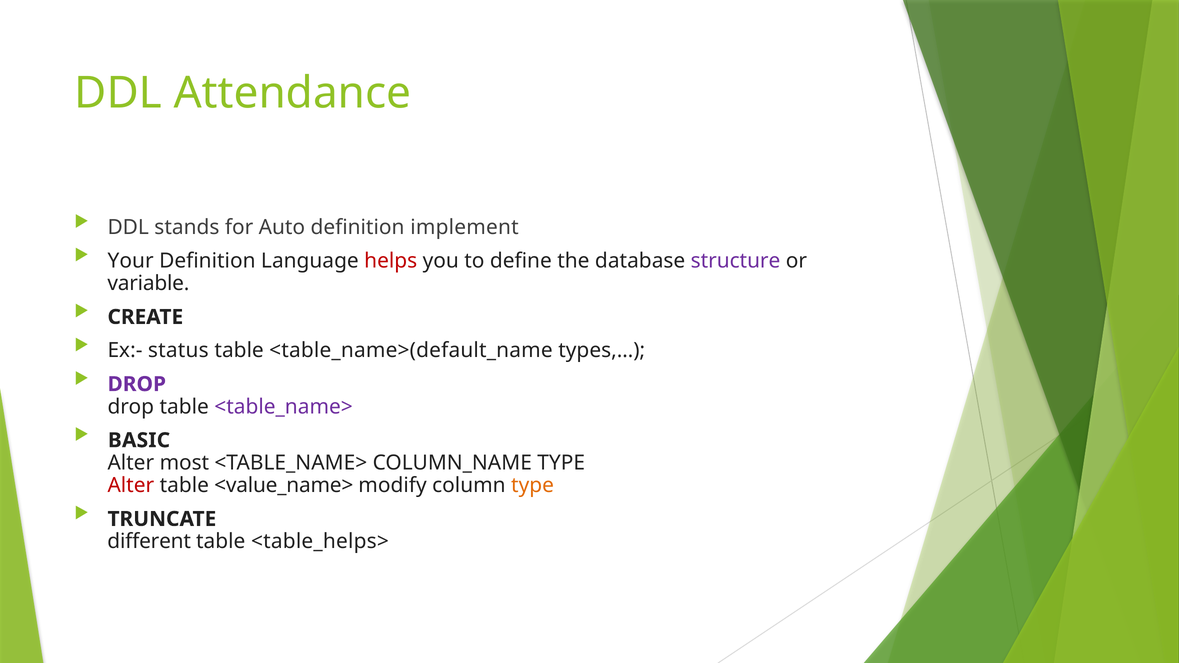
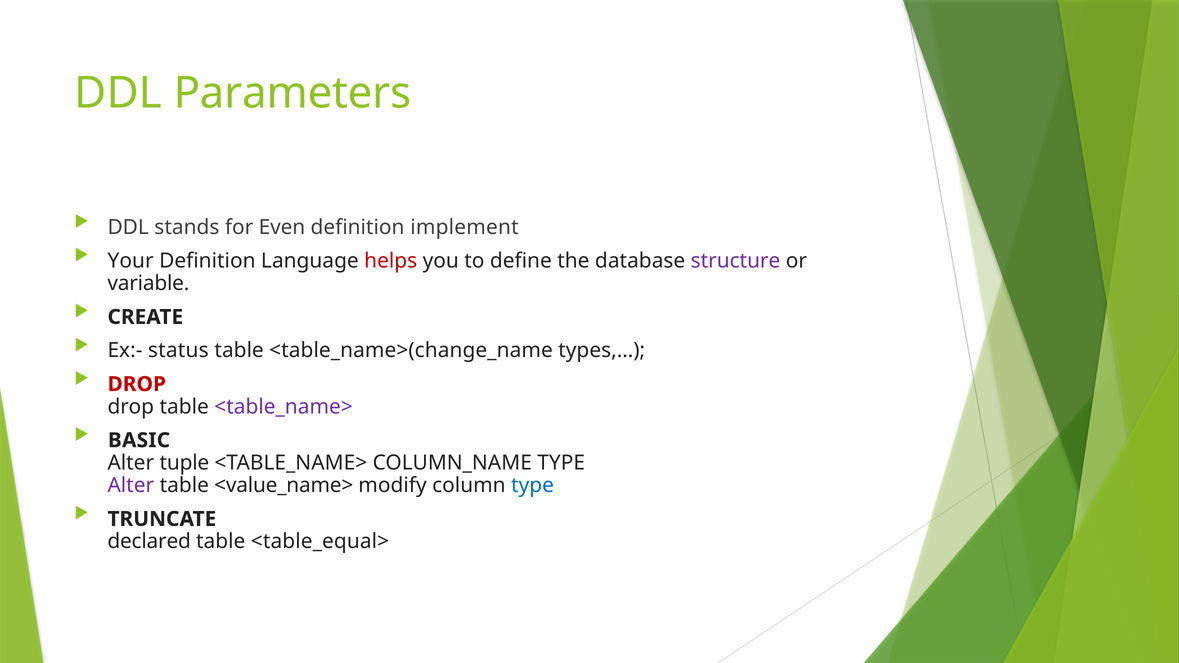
Attendance: Attendance -> Parameters
Auto: Auto -> Even
<table_name>(default_name: <table_name>(default_name -> <table_name>(change_name
DROP at (137, 384) colour: purple -> red
most: most -> tuple
Alter at (131, 486) colour: red -> purple
type at (533, 486) colour: orange -> blue
different: different -> declared
<table_helps>: <table_helps> -> <table_equal>
